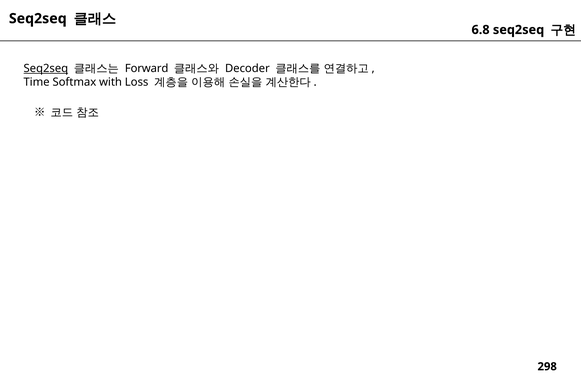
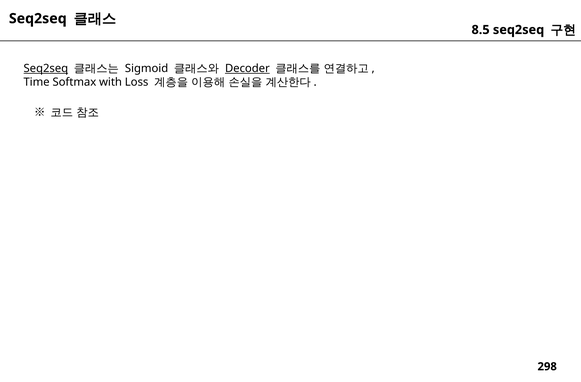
6.8: 6.8 -> 8.5
Forward: Forward -> Sigmoid
Decoder underline: none -> present
